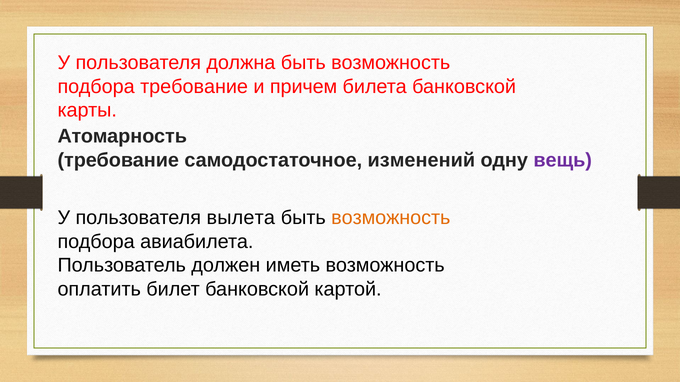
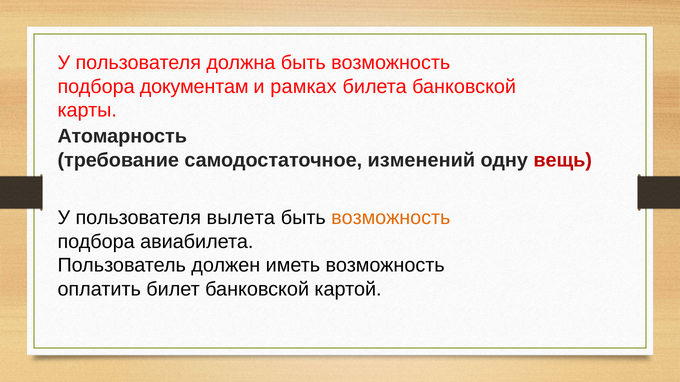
подбора требование: требование -> документам
причем: причем -> рамках
вещь colour: purple -> red
